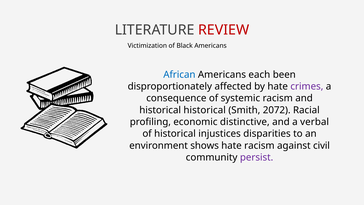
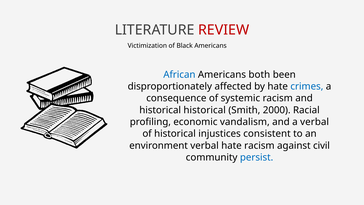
each: each -> both
crimes colour: purple -> blue
2072: 2072 -> 2000
distinctive: distinctive -> vandalism
disparities: disparities -> consistent
environment shows: shows -> verbal
persist colour: purple -> blue
